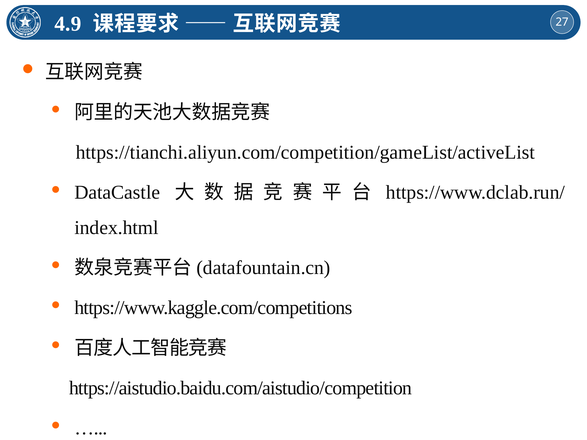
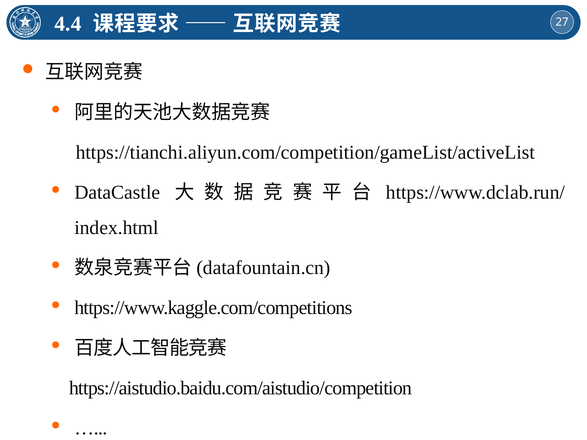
4.9: 4.9 -> 4.4
